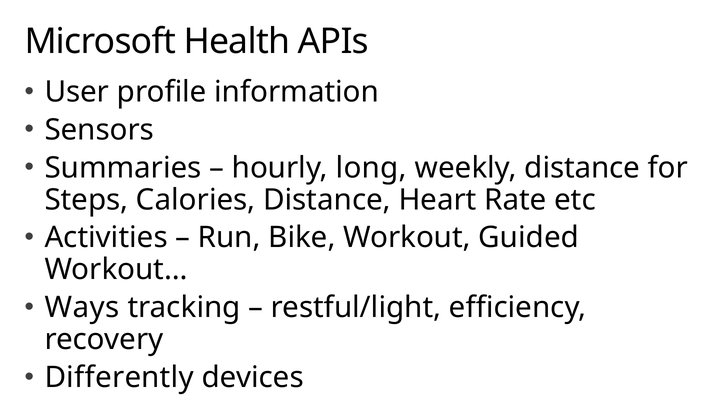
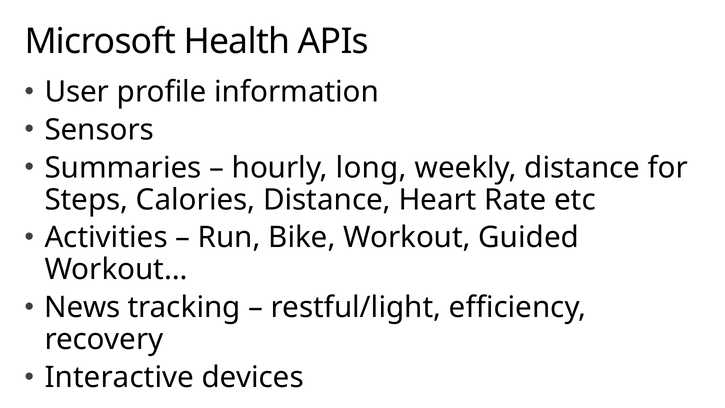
Ways: Ways -> News
Differently: Differently -> Interactive
